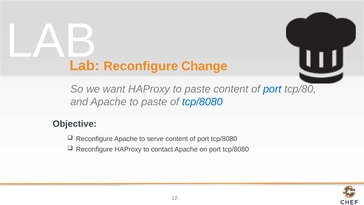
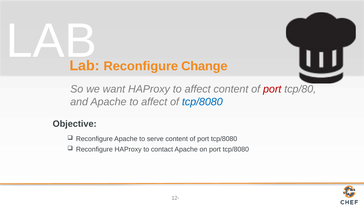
HAProxy to paste: paste -> affect
port at (272, 89) colour: blue -> red
Apache to paste: paste -> affect
